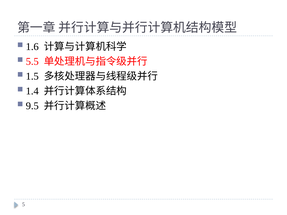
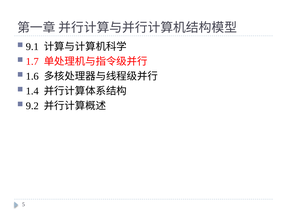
1.6: 1.6 -> 9.1
5.5: 5.5 -> 1.7
1.5: 1.5 -> 1.6
9.5: 9.5 -> 9.2
